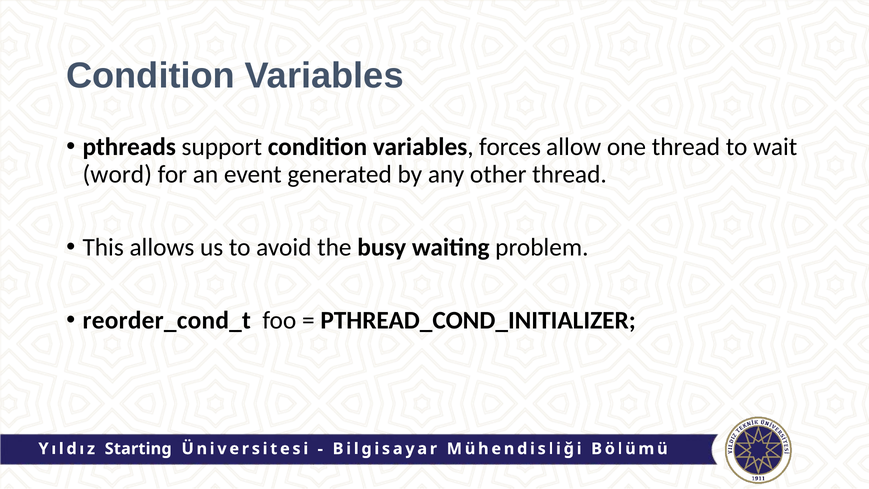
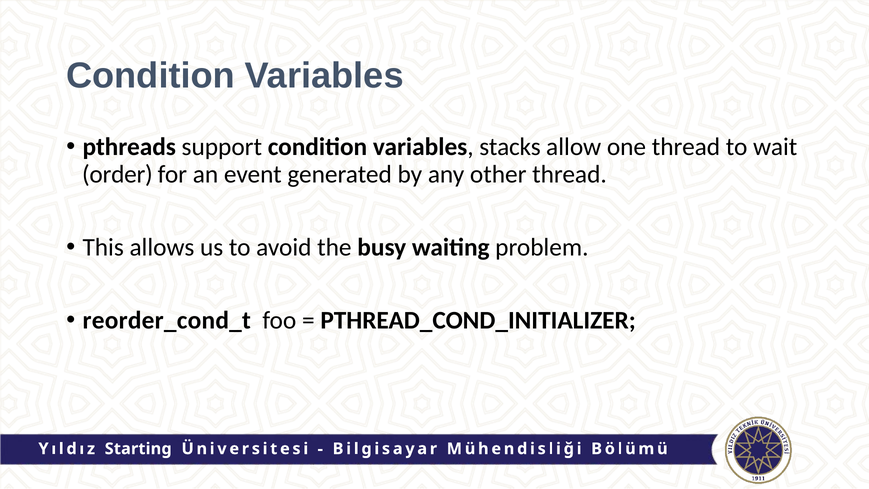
forces: forces -> stacks
word: word -> order
